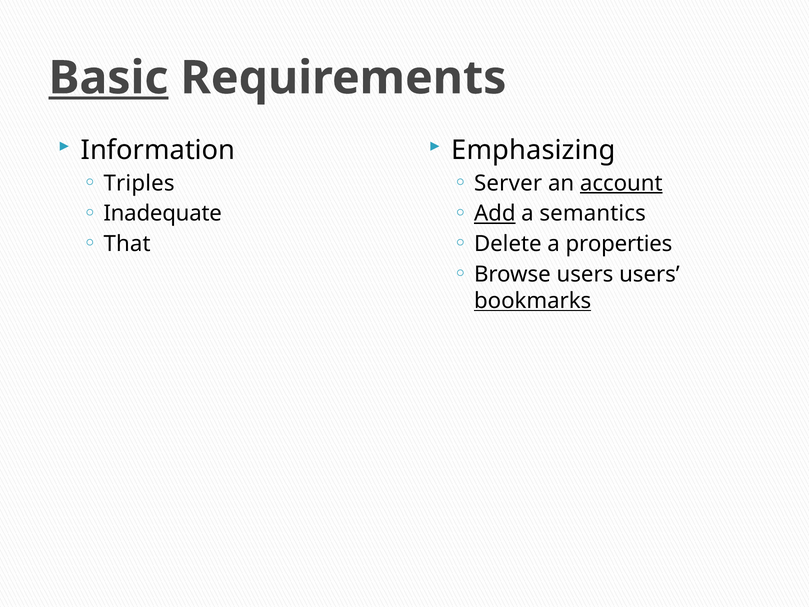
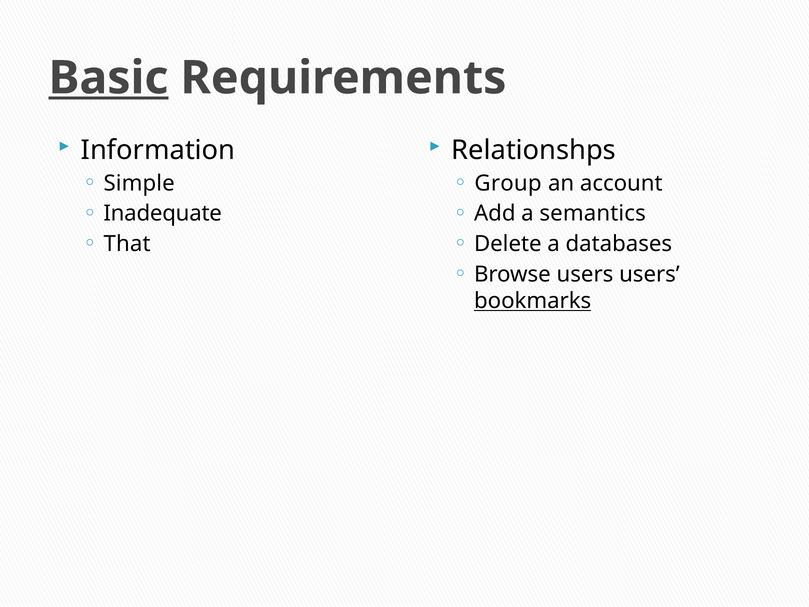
Emphasizing: Emphasizing -> Relationshps
Triples: Triples -> Simple
Server: Server -> Group
account underline: present -> none
Add underline: present -> none
properties: properties -> databases
